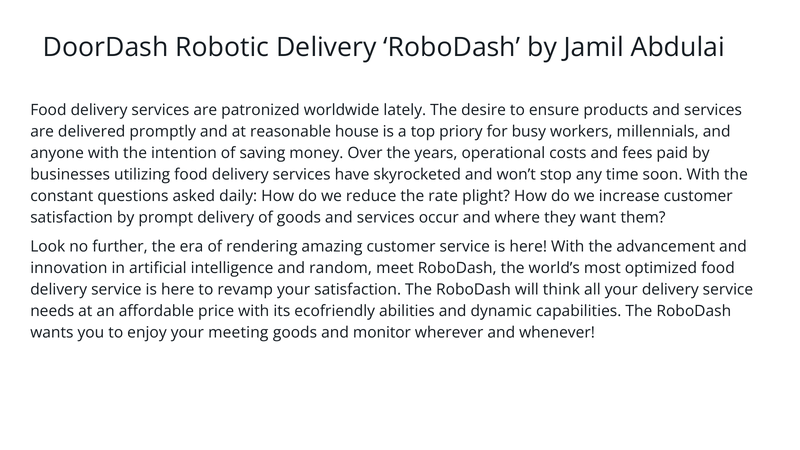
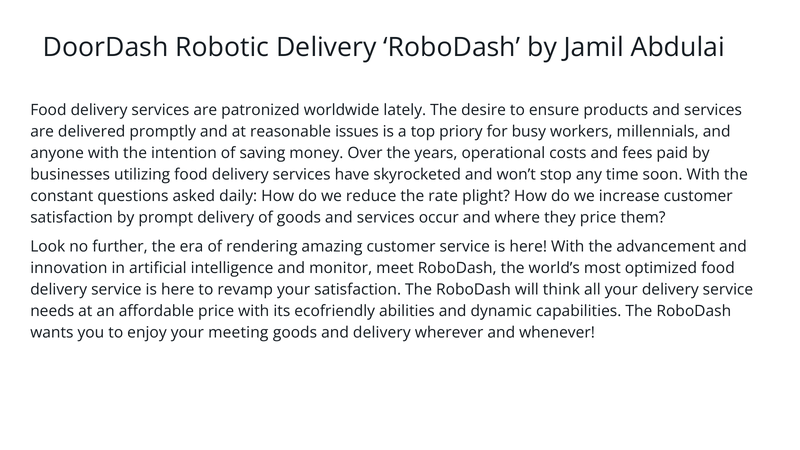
house: house -> issues
they want: want -> price
random: random -> monitor
and monitor: monitor -> delivery
